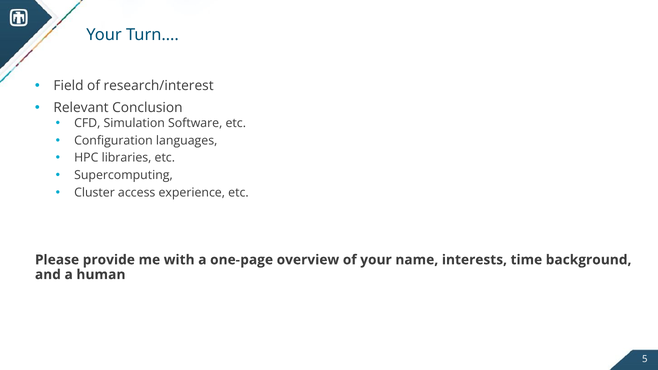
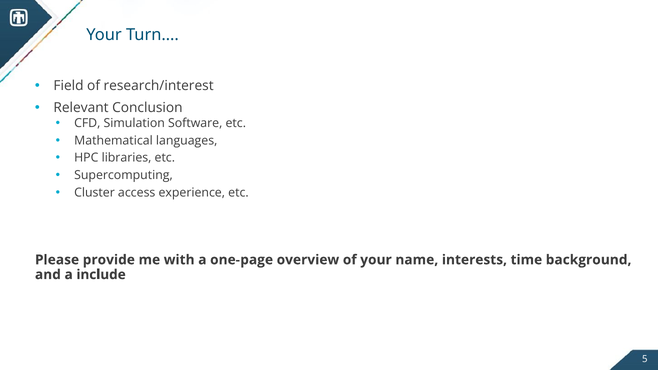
Configuration: Configuration -> Mathematical
human: human -> include
